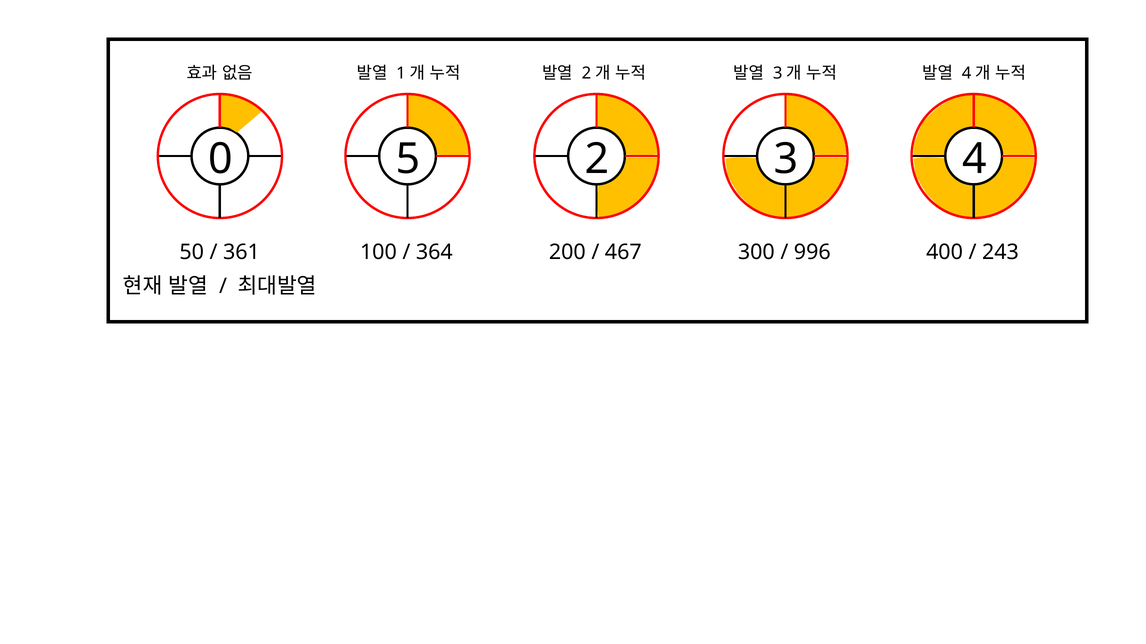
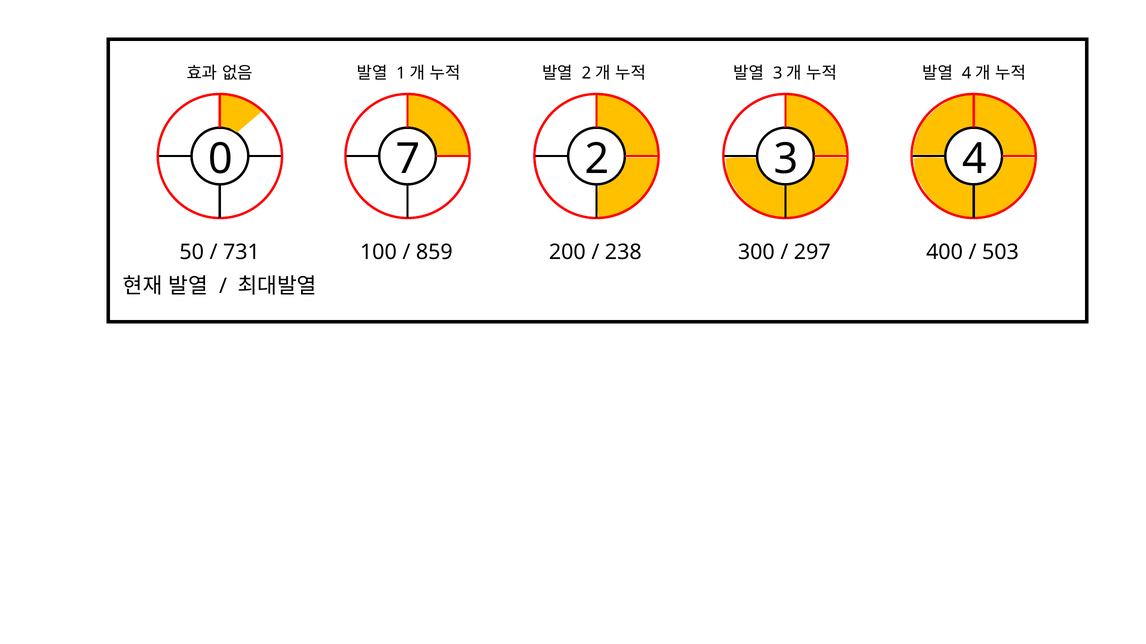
5: 5 -> 7
361: 361 -> 731
364: 364 -> 859
467: 467 -> 238
996: 996 -> 297
243: 243 -> 503
